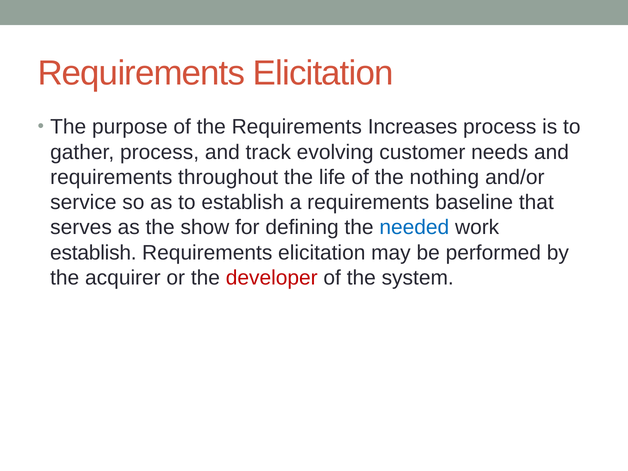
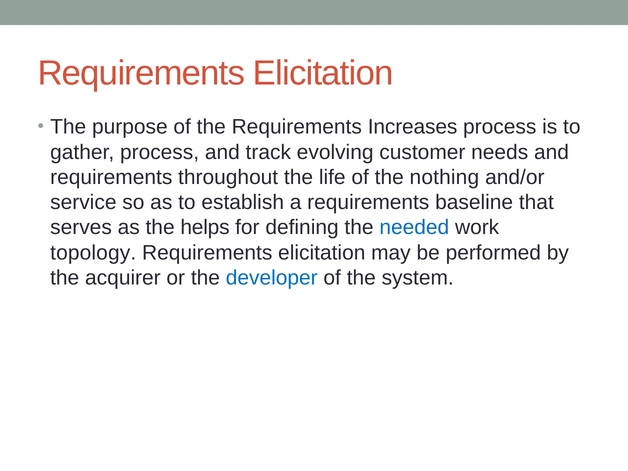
show: show -> helps
establish at (93, 253): establish -> topology
developer colour: red -> blue
